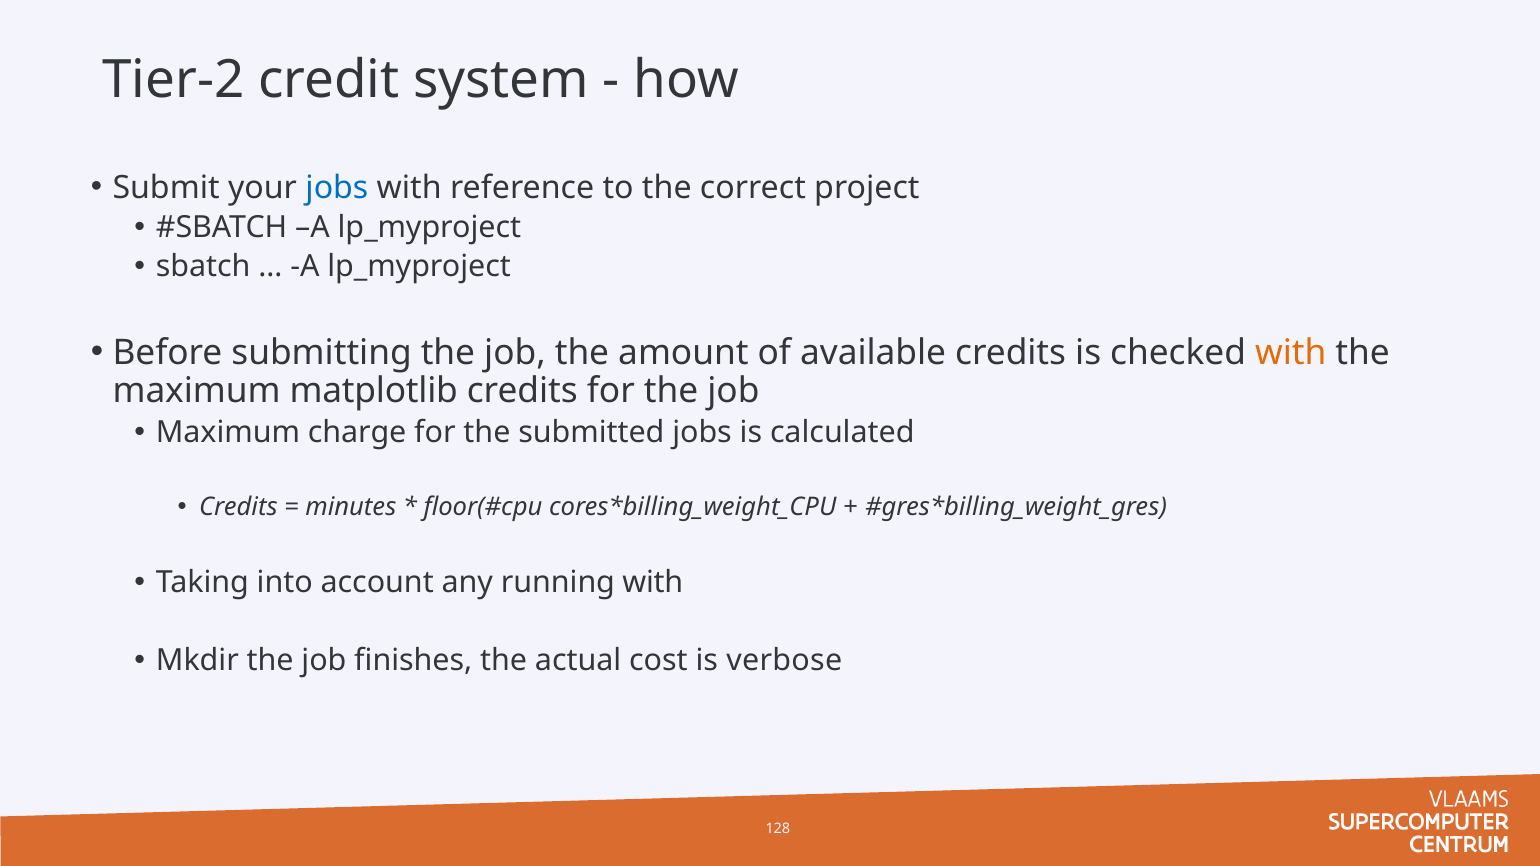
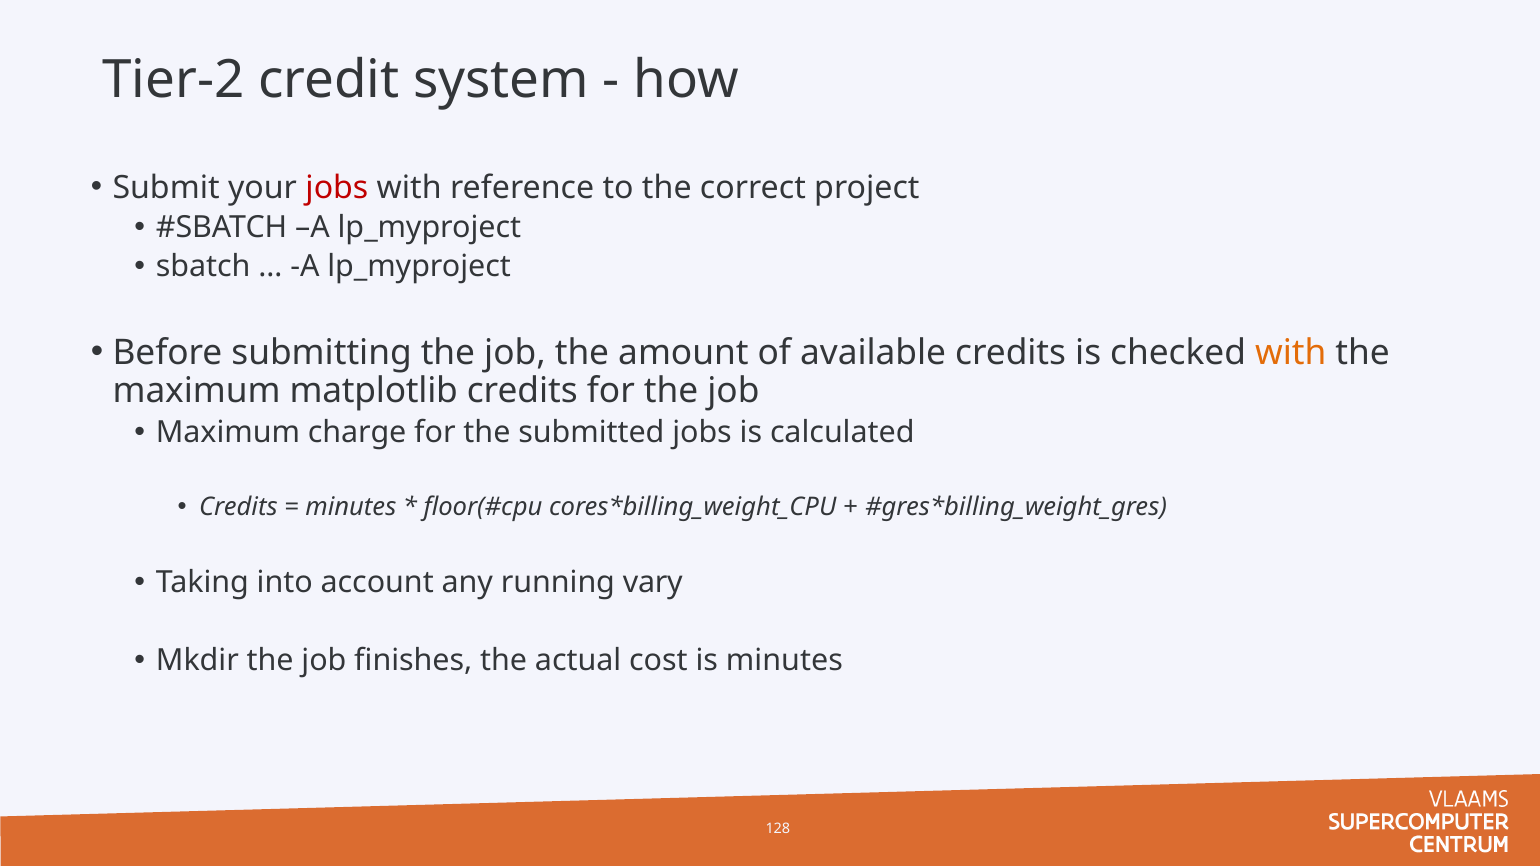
jobs at (337, 188) colour: blue -> red
running with: with -> vary
is verbose: verbose -> minutes
